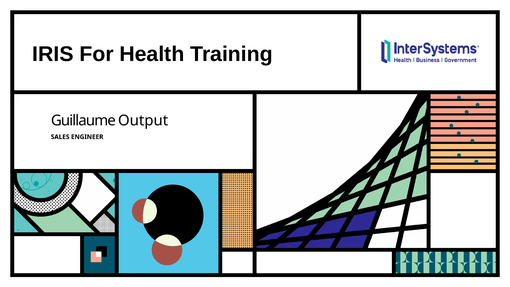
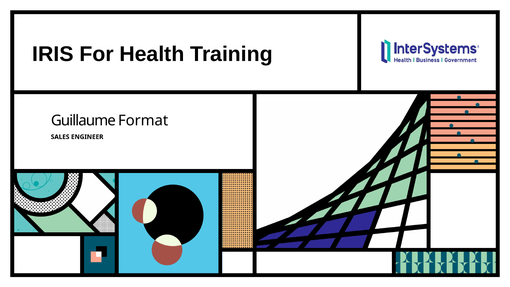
Output: Output -> Format
